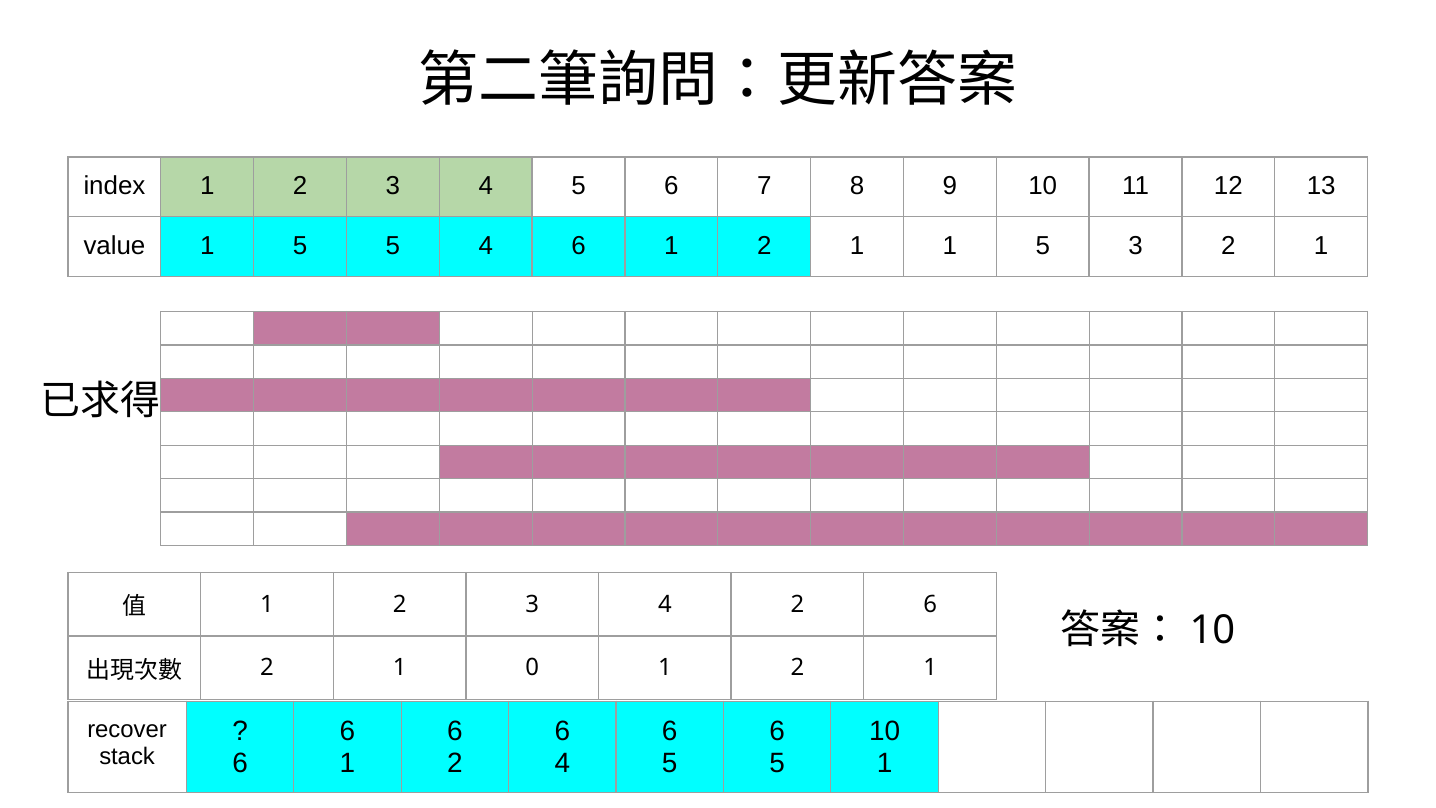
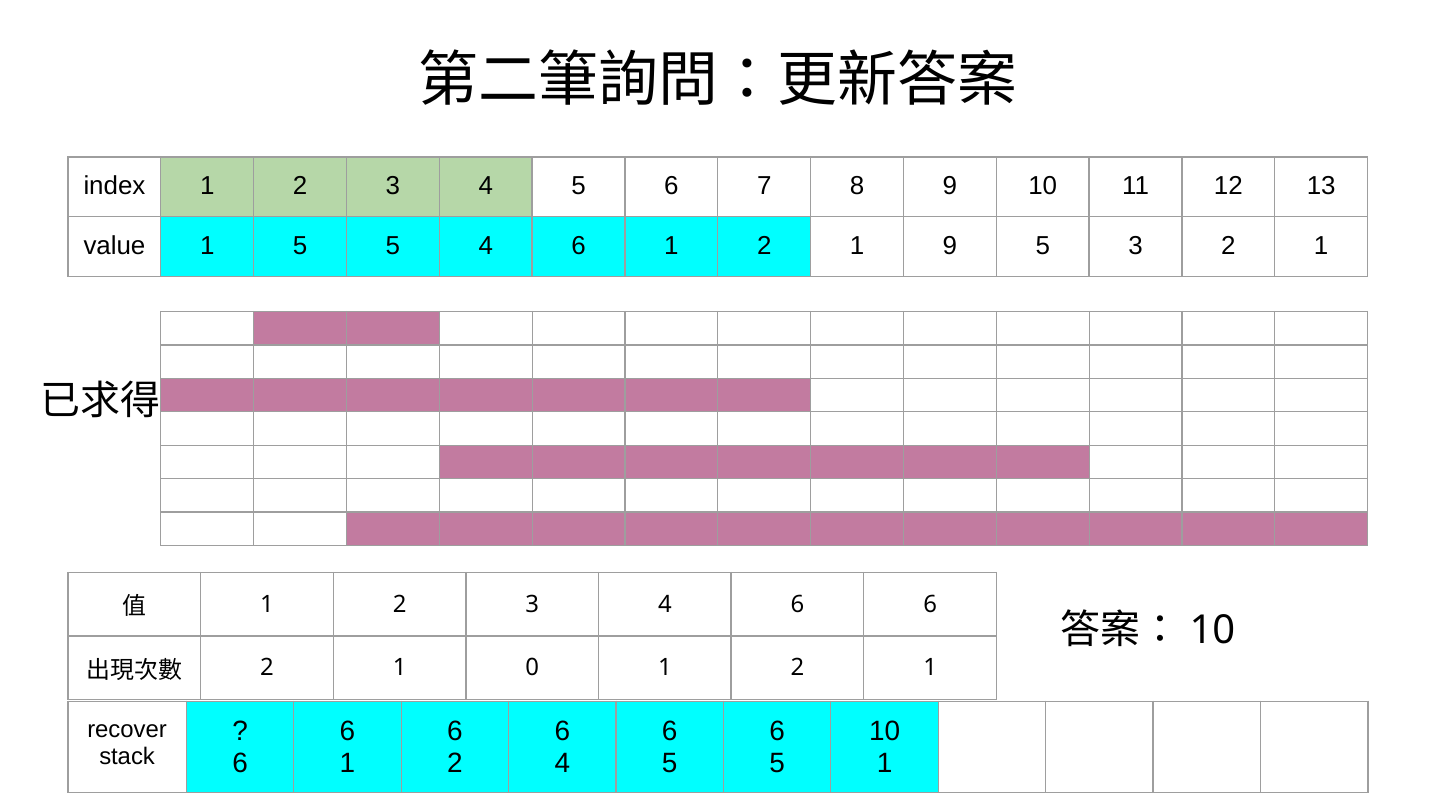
1 1: 1 -> 9
3 4 2: 2 -> 6
